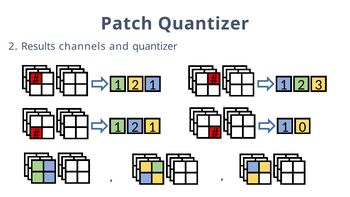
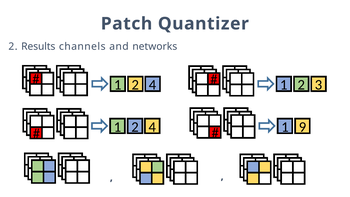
and quantizer: quantizer -> networks
1 at (153, 85): 1 -> 4
0: 0 -> 9
1 at (152, 127): 1 -> 4
